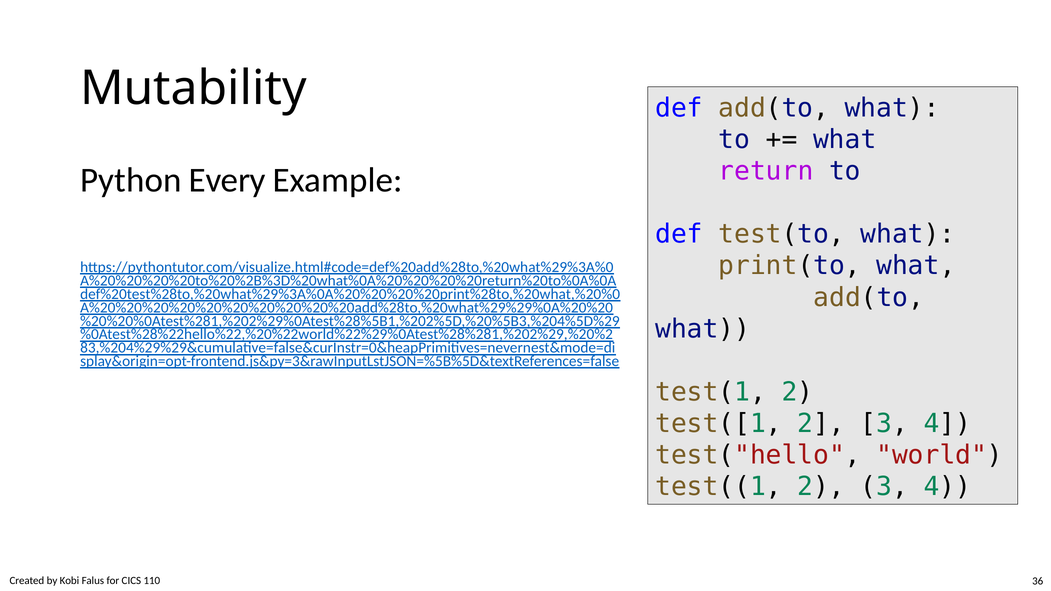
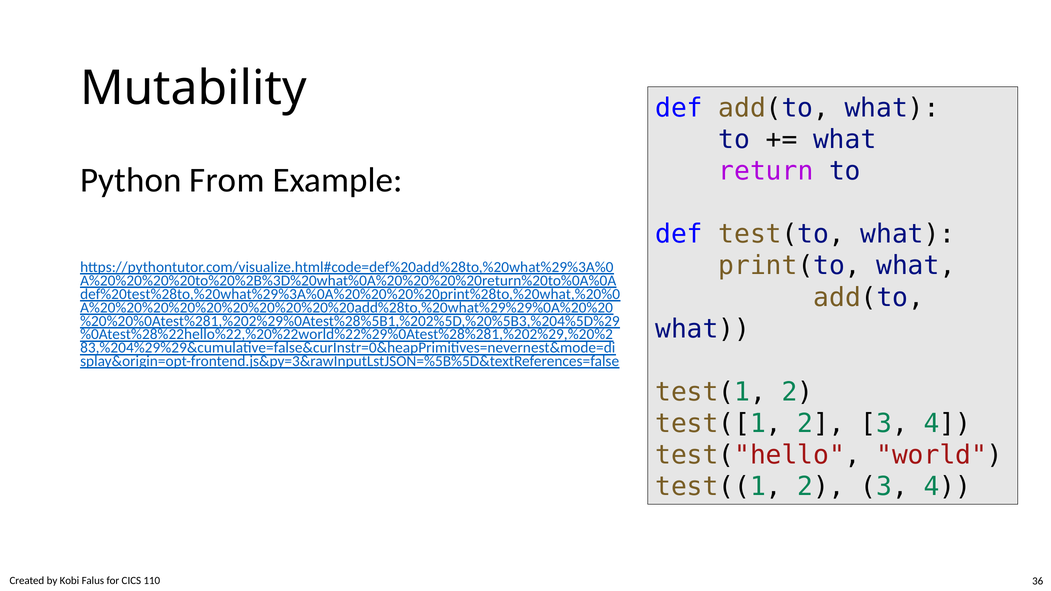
Every: Every -> From
